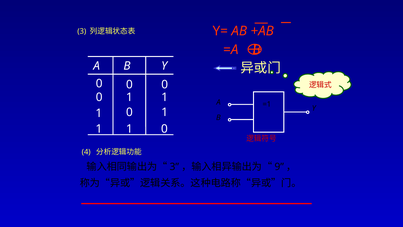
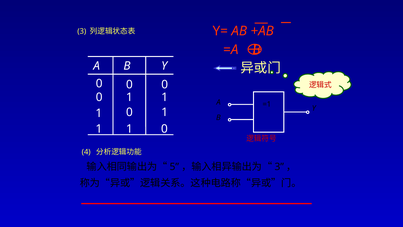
3 at (174, 167): 3 -> 5
9 at (279, 167): 9 -> 3
